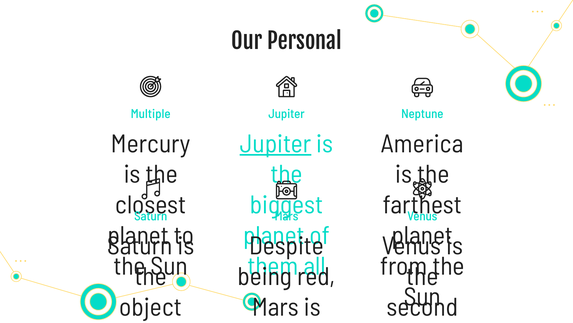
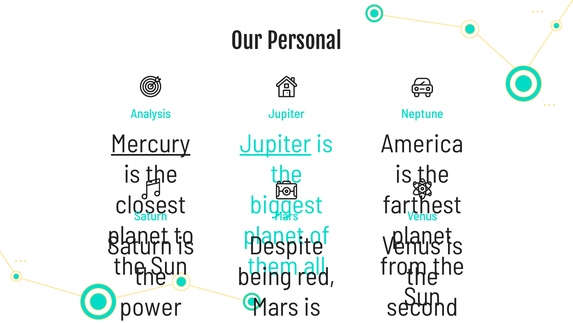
Multiple: Multiple -> Analysis
Mercury underline: none -> present
object: object -> power
